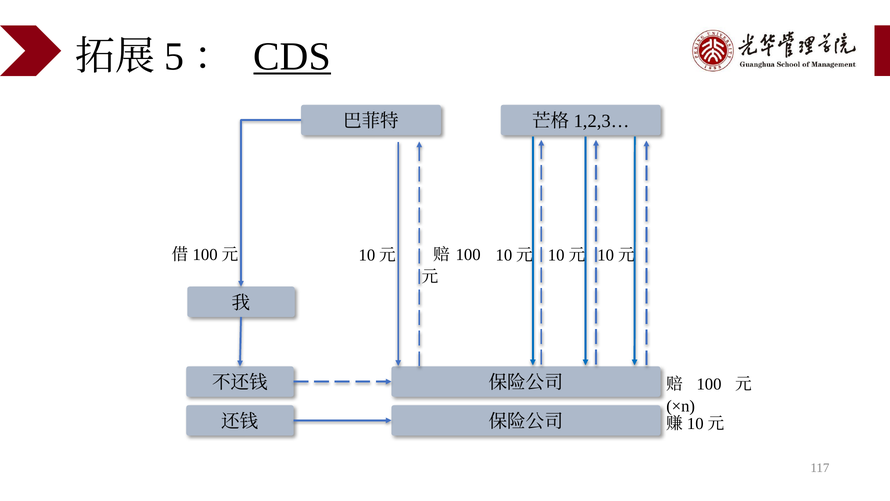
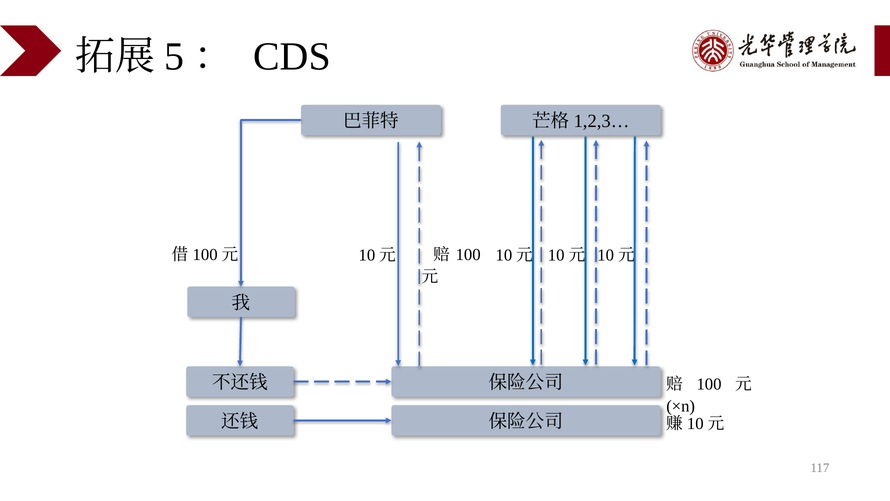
CDS underline: present -> none
